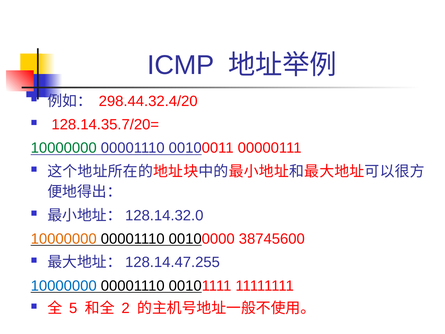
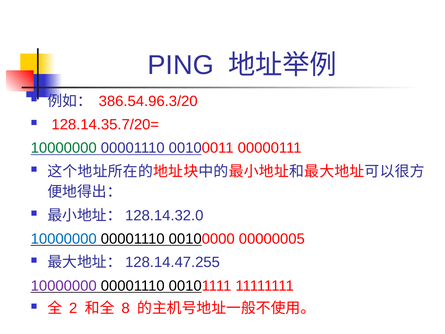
ICMP: ICMP -> PING
298.44.32.4/20: 298.44.32.4/20 -> 386.54.96.3/20
10000000 at (64, 239) colour: orange -> blue
38745600: 38745600 -> 00000005
10000000 at (64, 286) colour: blue -> purple
5: 5 -> 2
2: 2 -> 8
